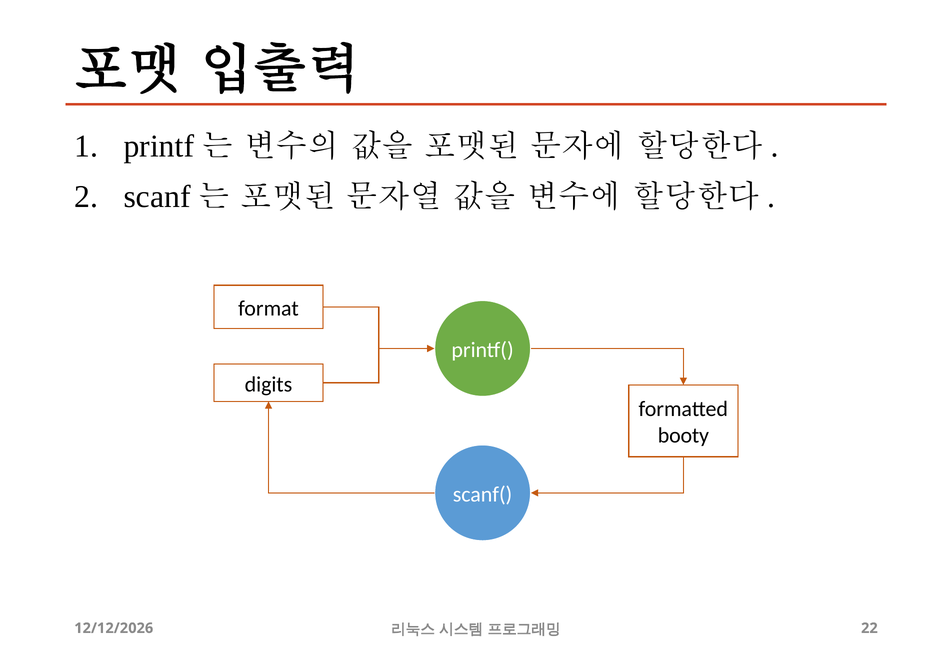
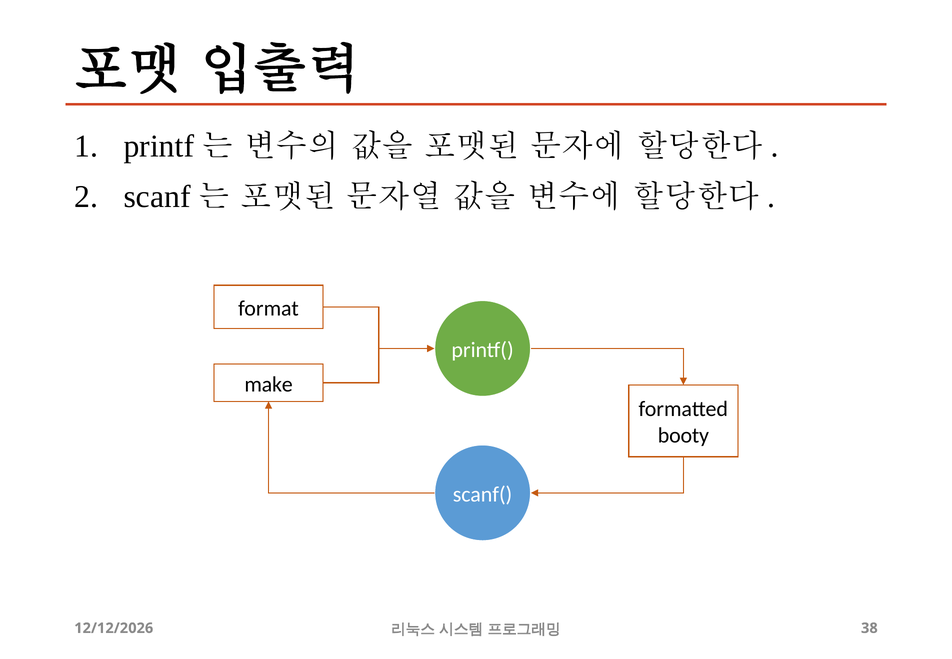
digits: digits -> make
22: 22 -> 38
